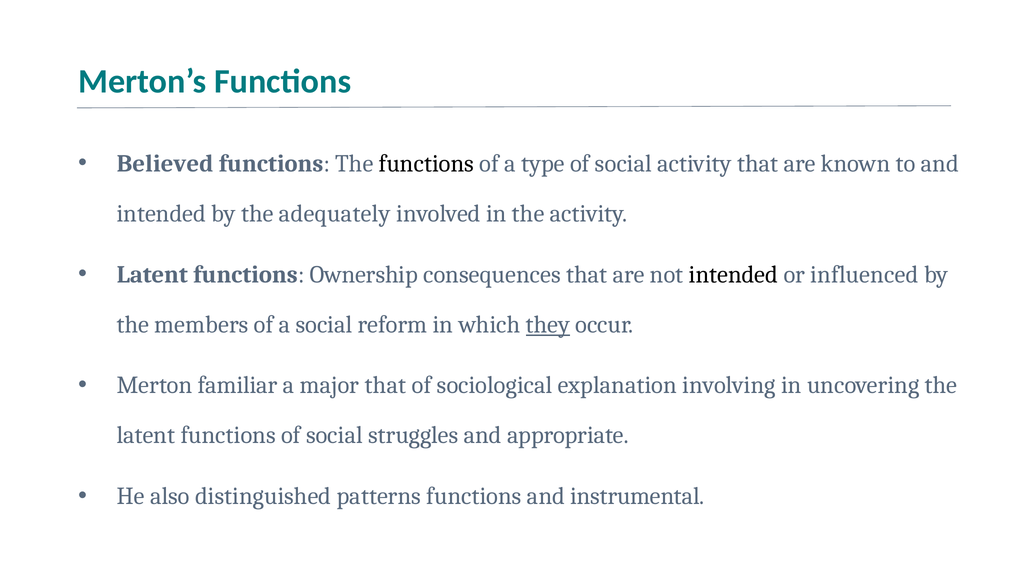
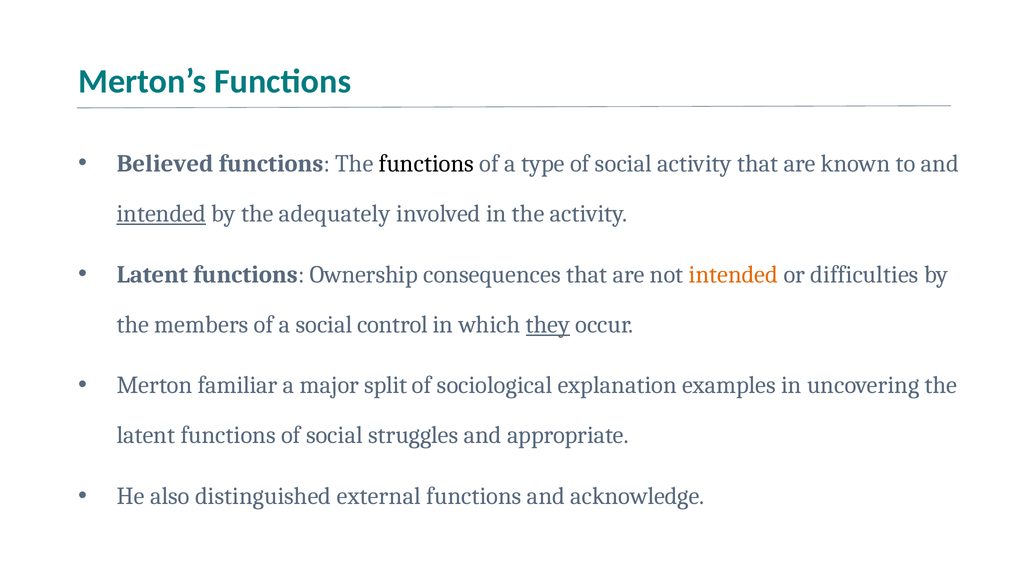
intended at (161, 214) underline: none -> present
intended at (733, 274) colour: black -> orange
influenced: influenced -> difficulties
reform: reform -> control
major that: that -> split
involving: involving -> examples
patterns: patterns -> external
instrumental: instrumental -> acknowledge
